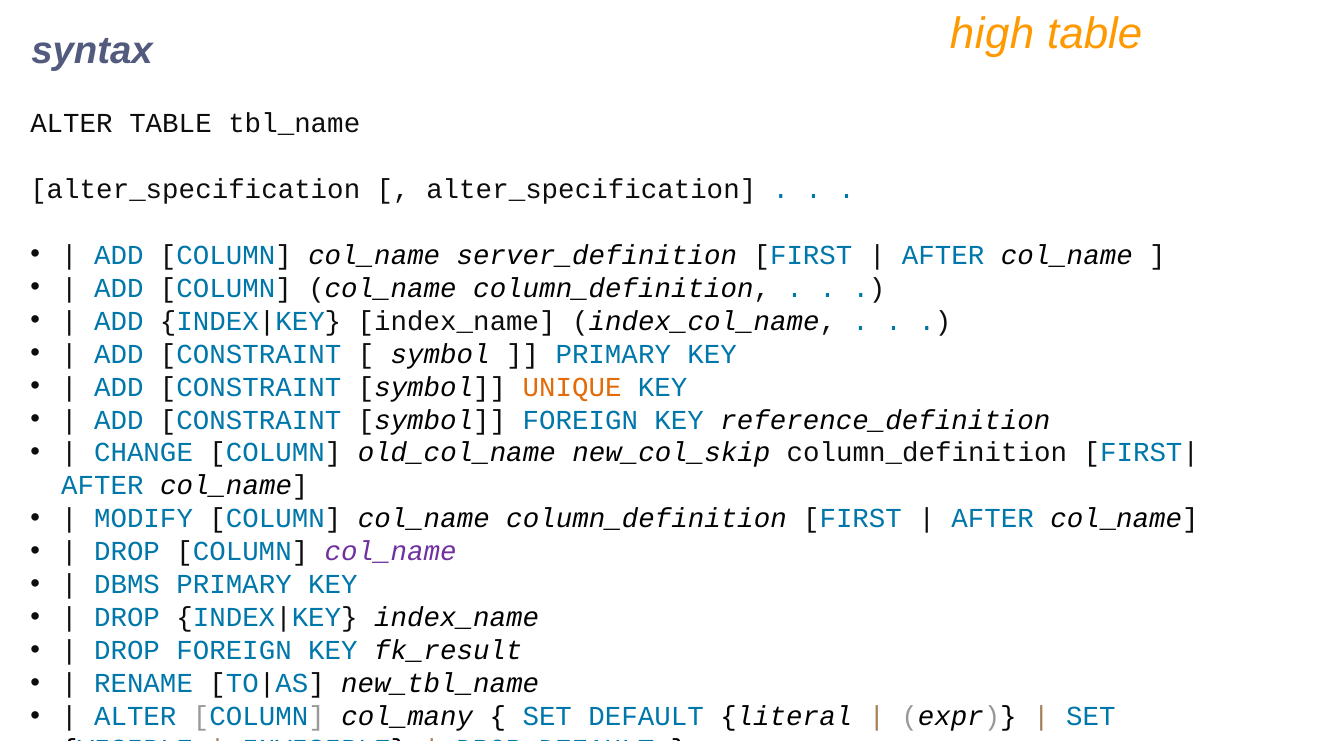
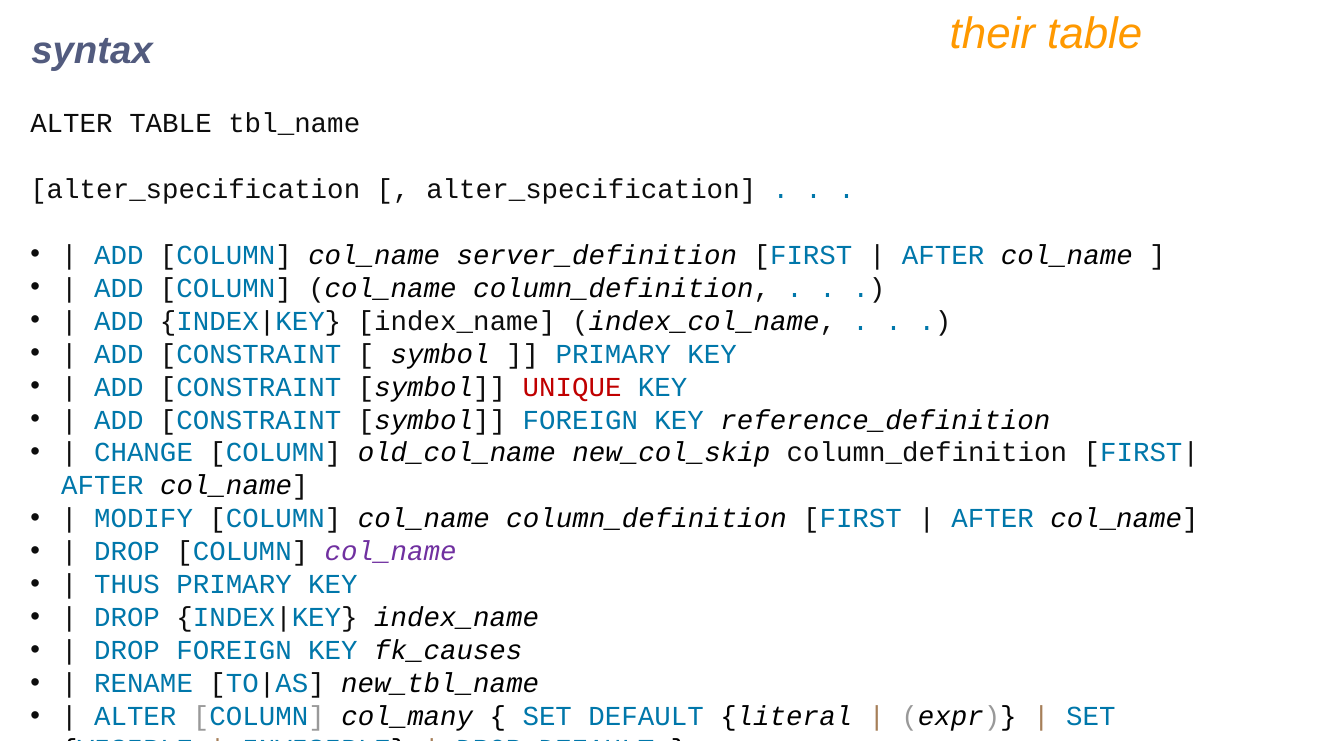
high: high -> their
UNIQUE colour: orange -> red
DBMS: DBMS -> THUS
fk_result: fk_result -> fk_causes
